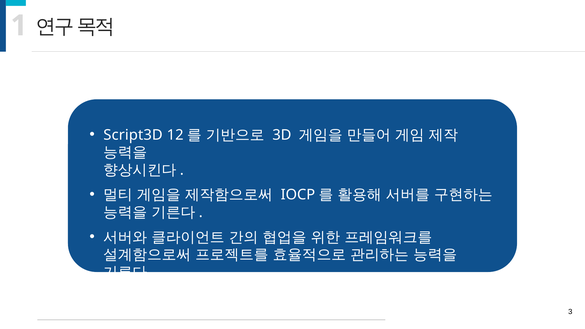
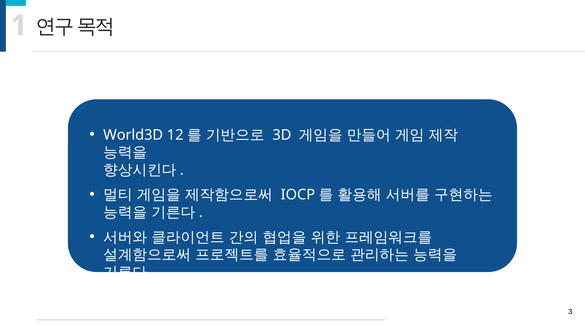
Script3D: Script3D -> World3D
